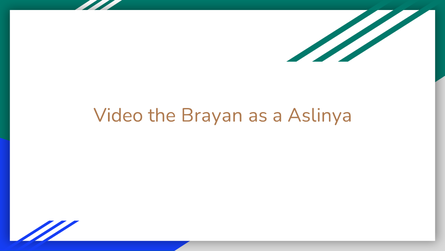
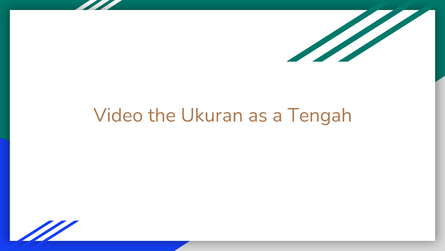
Brayan: Brayan -> Ukuran
Aslinya: Aslinya -> Tengah
